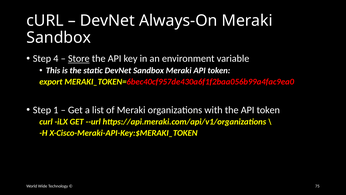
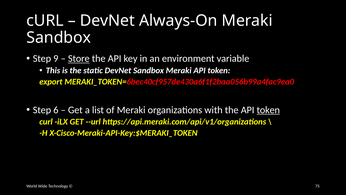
4: 4 -> 9
1: 1 -> 6
token at (268, 110) underline: none -> present
